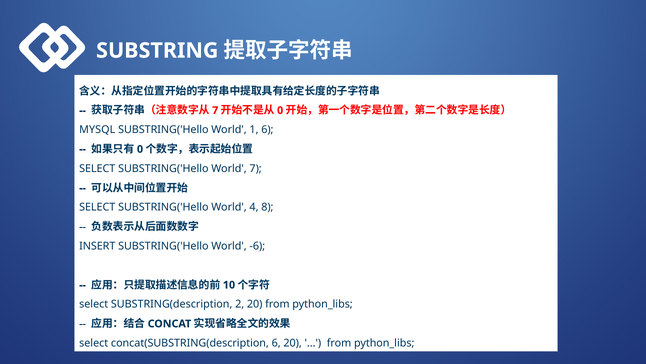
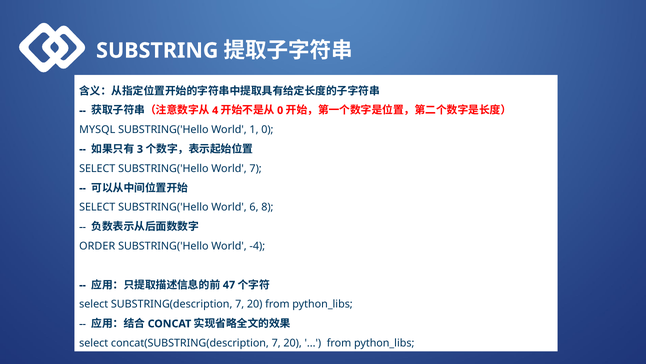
7 at (215, 110): 7 -> 4
1 6: 6 -> 0
0 at (140, 149): 0 -> 3
4: 4 -> 6
INSERT: INSERT -> ORDER
-6: -6 -> -4
10: 10 -> 47
SUBSTRING(description 2: 2 -> 7
concat(SUBSTRING(description 6: 6 -> 7
